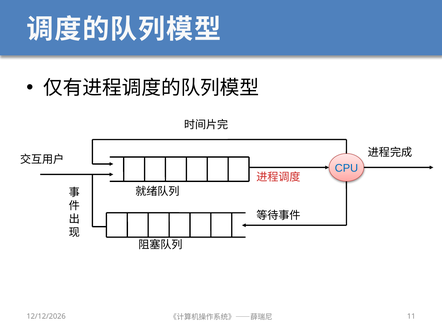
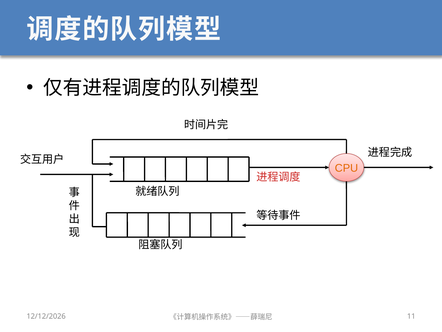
CPU colour: blue -> orange
